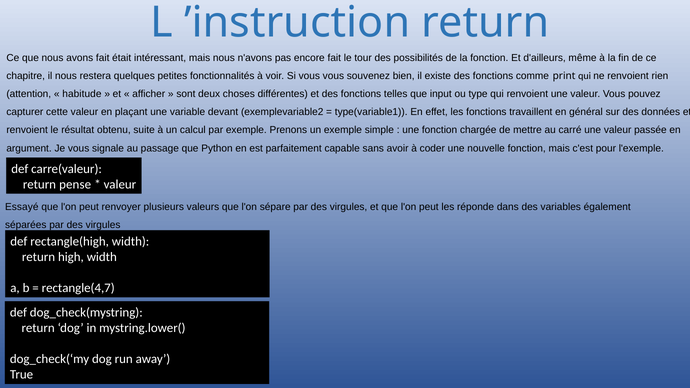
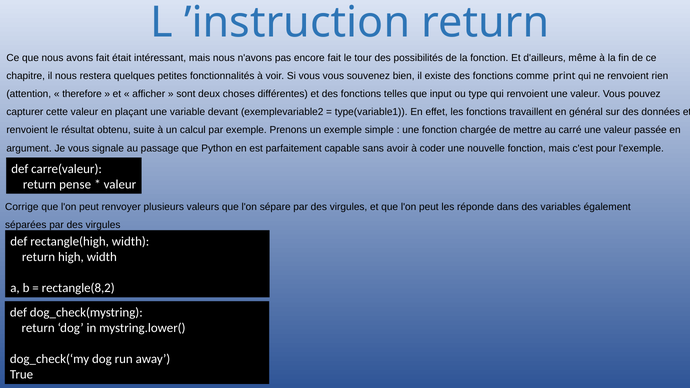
habitude: habitude -> therefore
Essayé: Essayé -> Corrige
rectangle(4,7: rectangle(4,7 -> rectangle(8,2
